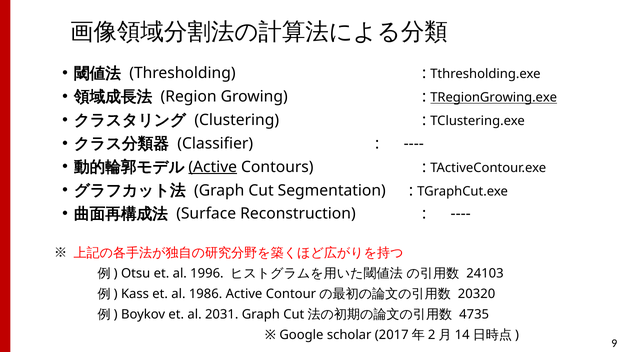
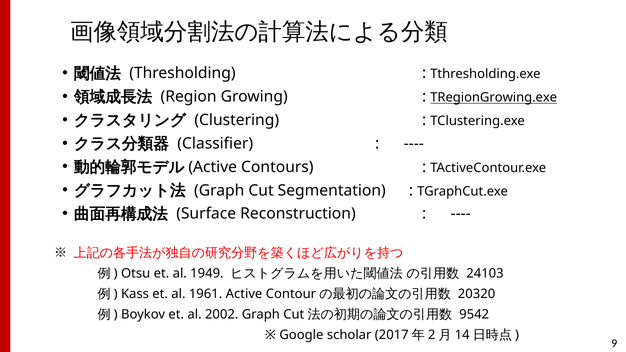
Active at (213, 167) underline: present -> none
1996: 1996 -> 1949
1986: 1986 -> 1961
2031: 2031 -> 2002
4735: 4735 -> 9542
